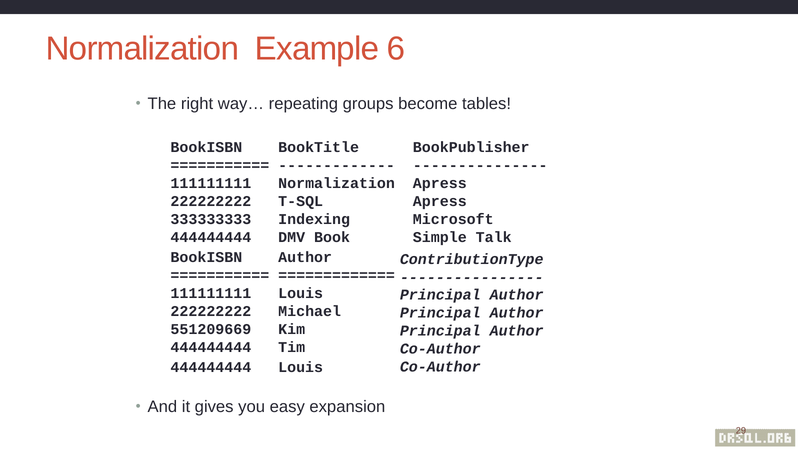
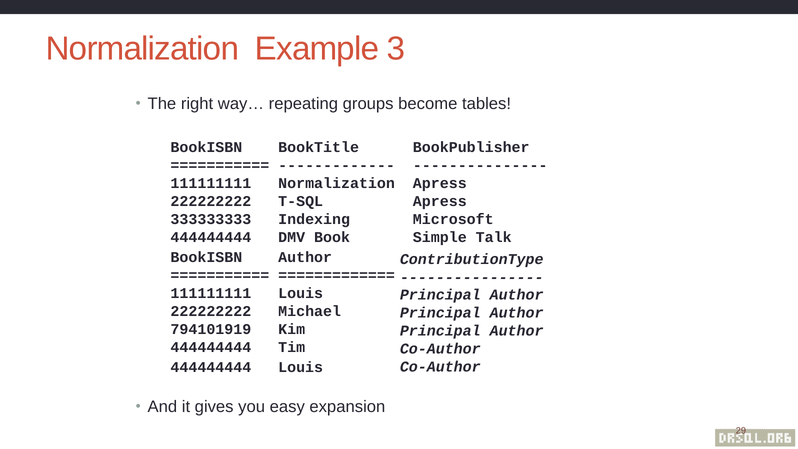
6: 6 -> 3
551209669: 551209669 -> 794101919
